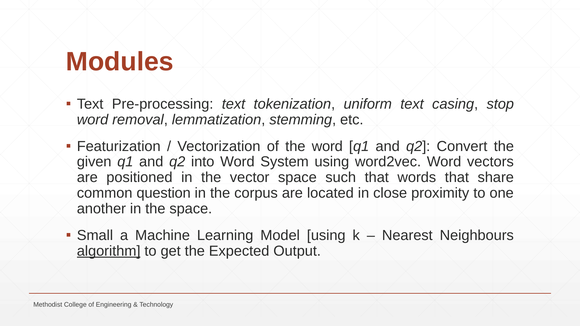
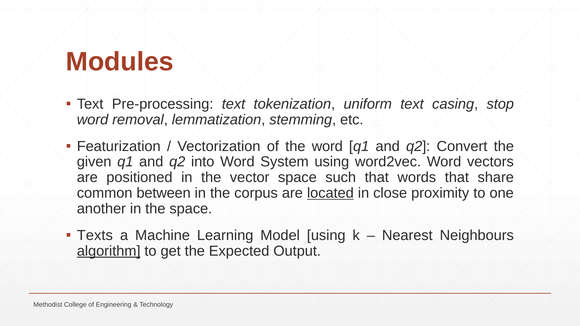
question: question -> between
located underline: none -> present
Small: Small -> Texts
